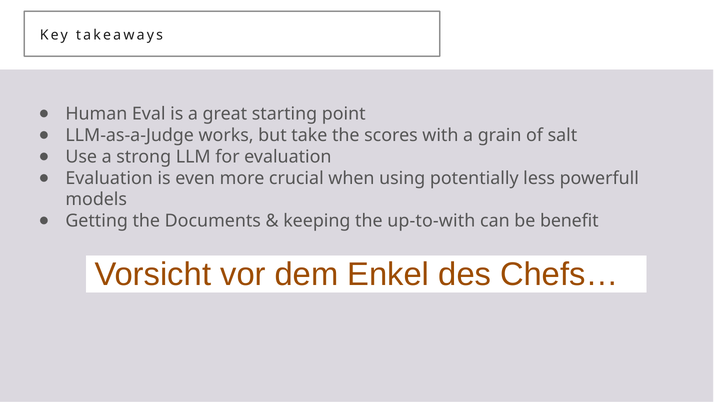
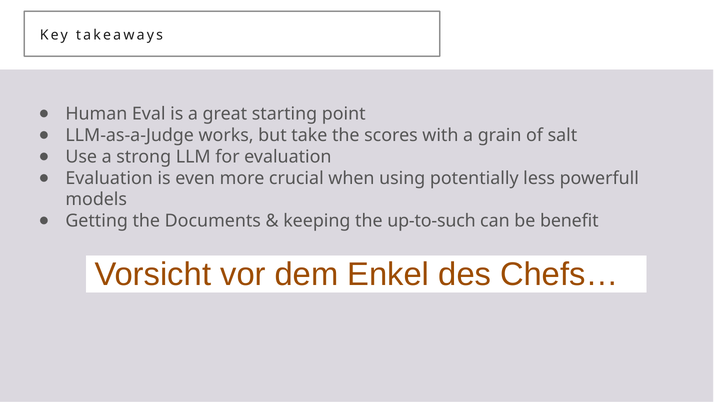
up-to-with: up-to-with -> up-to-such
